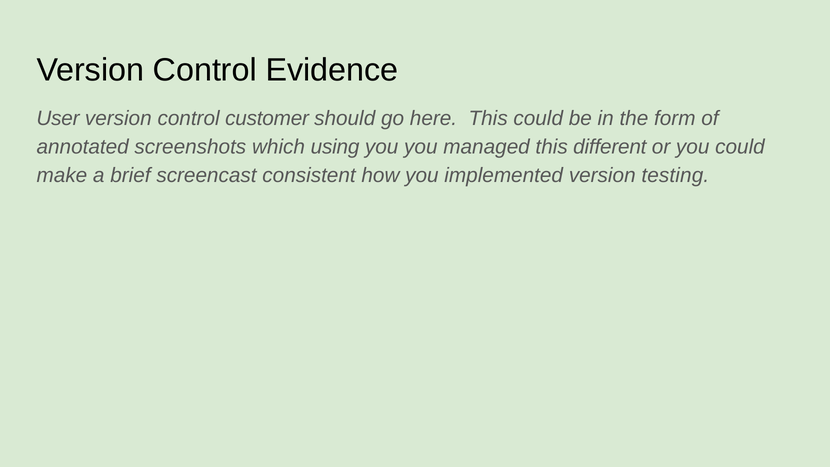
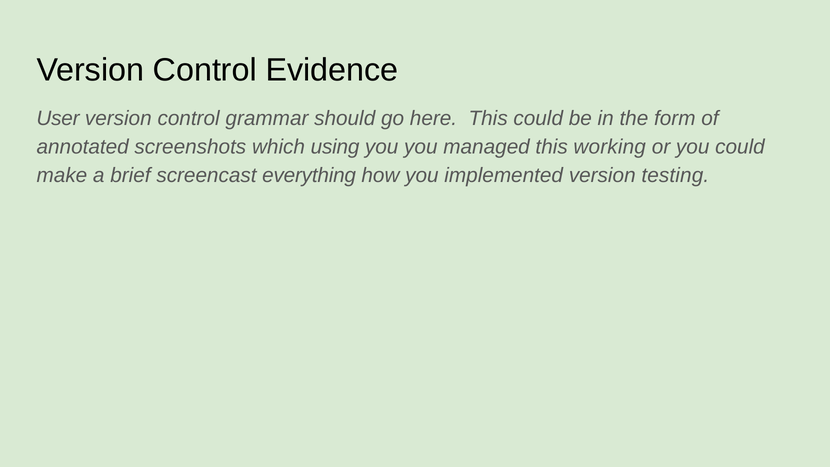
customer: customer -> grammar
different: different -> working
consistent: consistent -> everything
